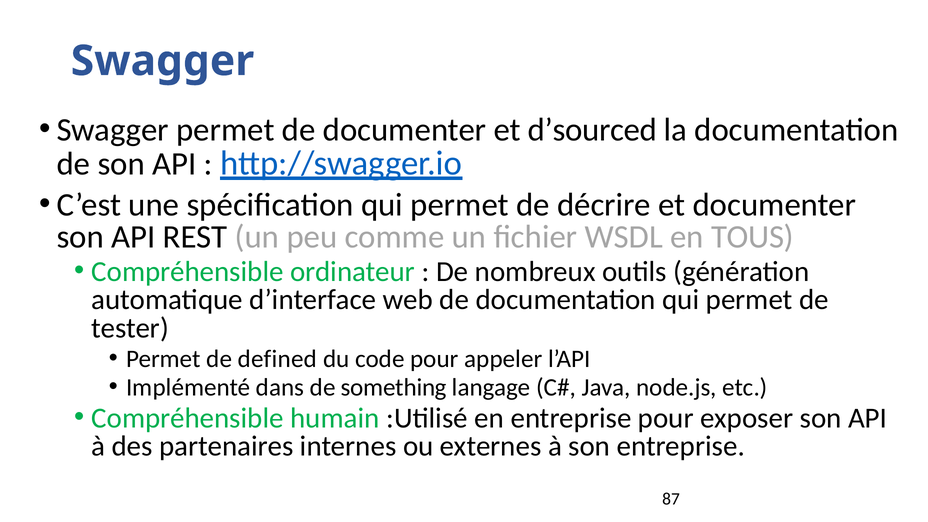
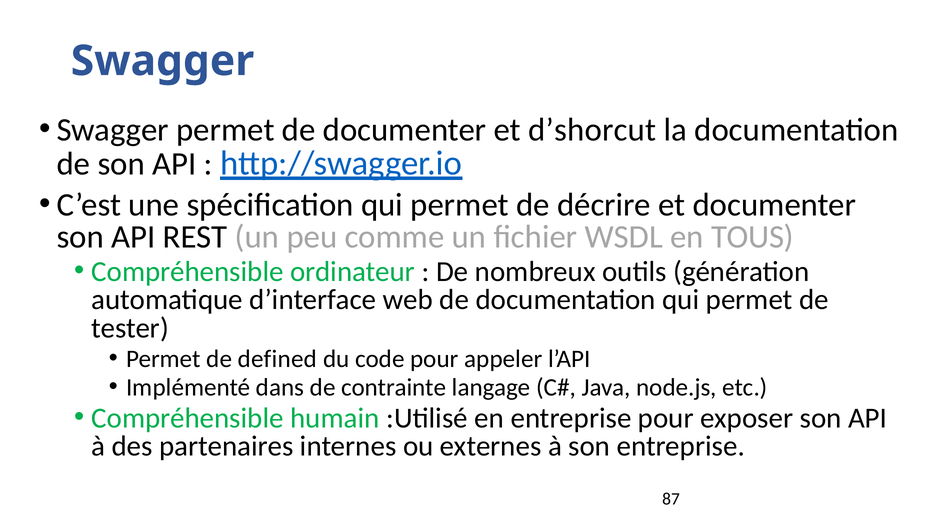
d’sourced: d’sourced -> d’shorcut
something: something -> contrainte
